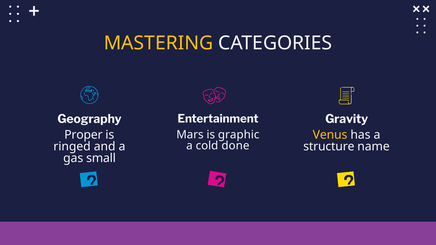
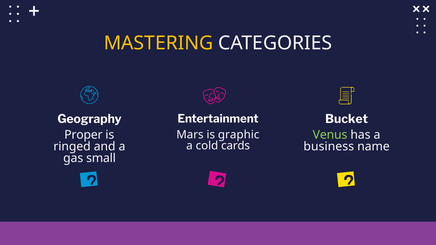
Gravity: Gravity -> Bucket
Venus colour: yellow -> light green
done: done -> cards
structure: structure -> business
